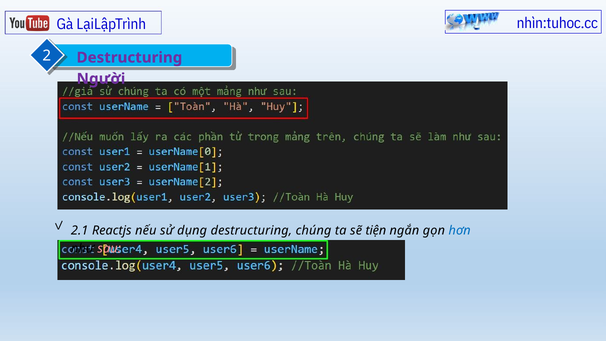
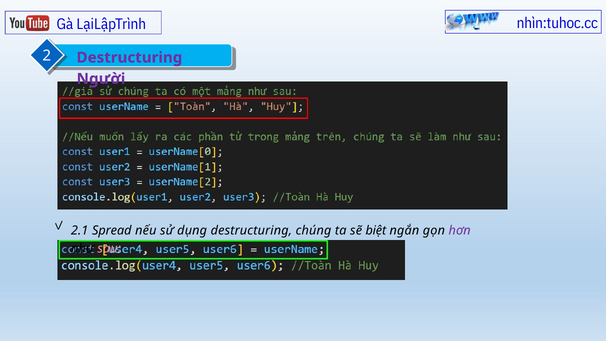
Reactjs: Reactjs -> Spread
tiện: tiện -> biệt
hơn colour: blue -> purple
